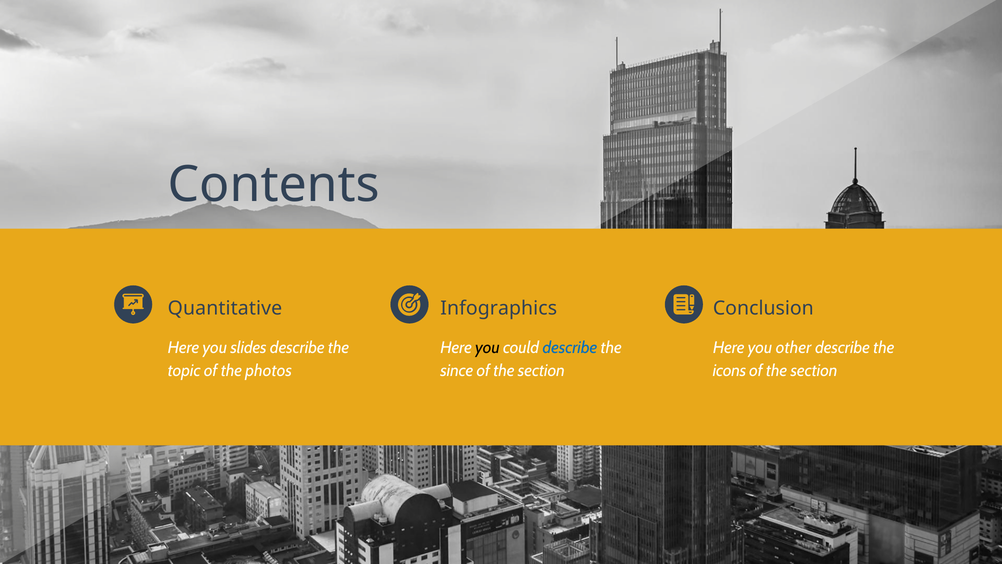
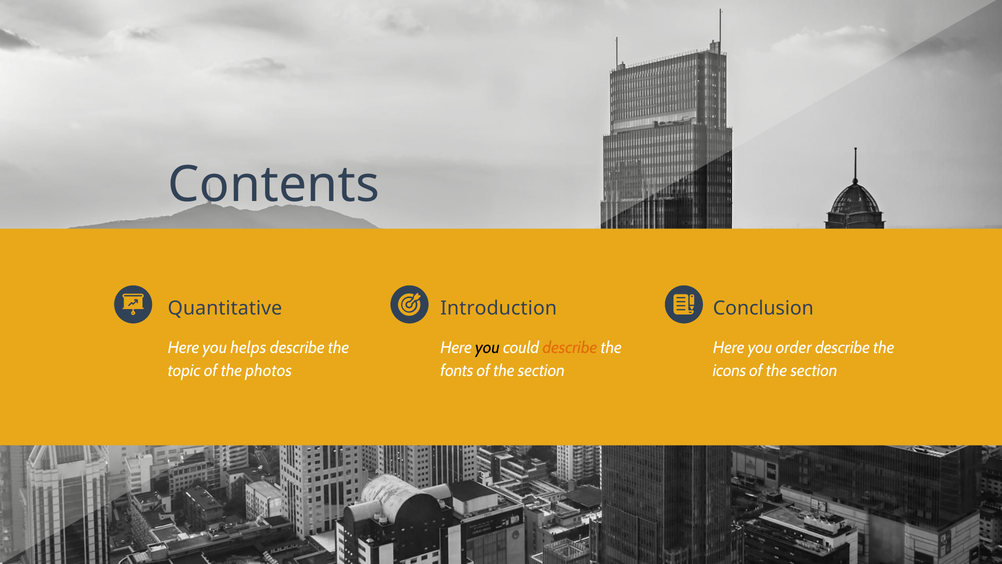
Infographics: Infographics -> Introduction
slides: slides -> helps
describe at (570, 347) colour: blue -> orange
other: other -> order
since: since -> fonts
